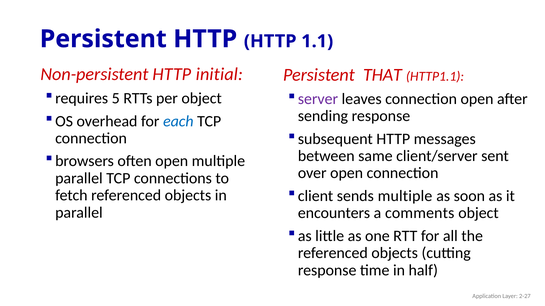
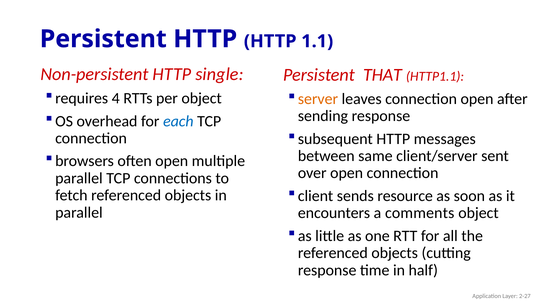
initial: initial -> single
5: 5 -> 4
server colour: purple -> orange
sends multiple: multiple -> resource
